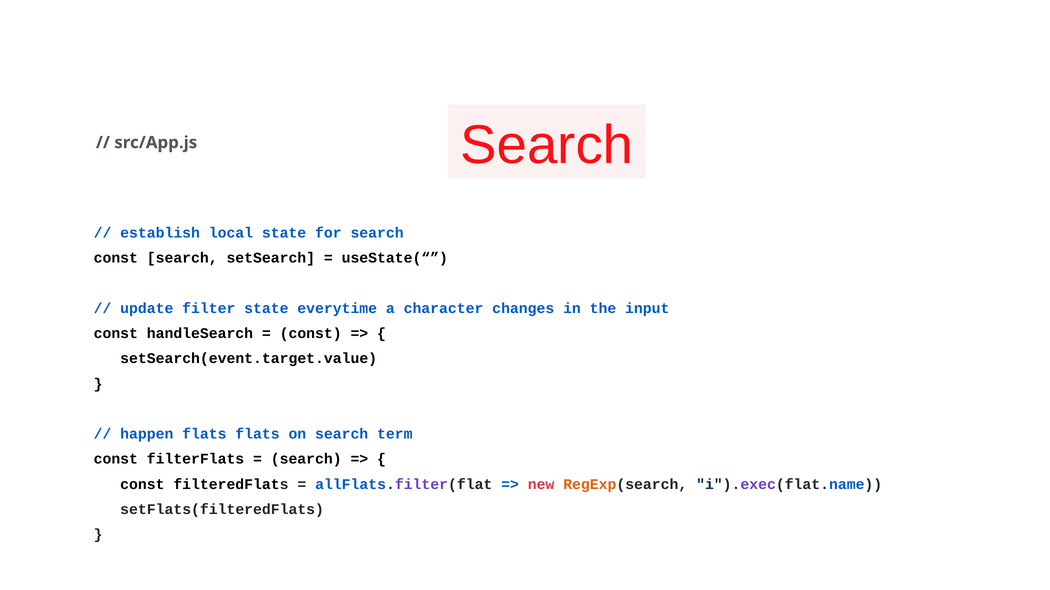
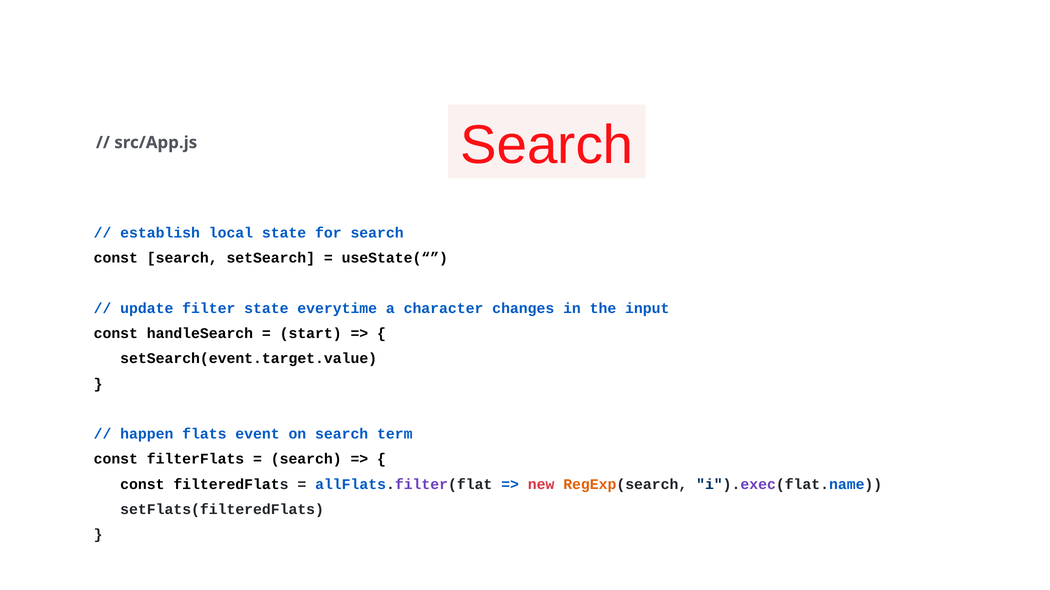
const at (311, 334): const -> start
flats flats: flats -> event
